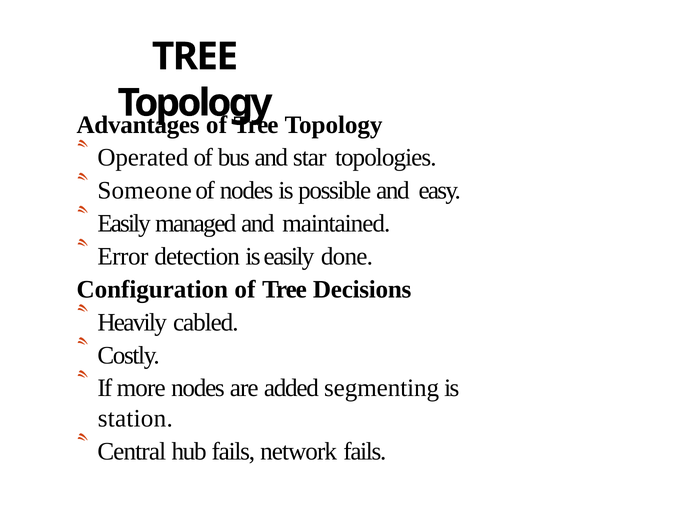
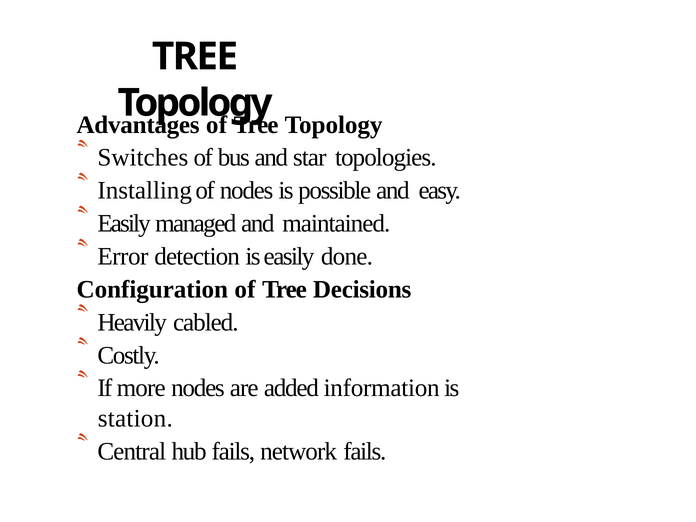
Operated: Operated -> Switches
Someone: Someone -> Installing
segmenting: segmenting -> information
